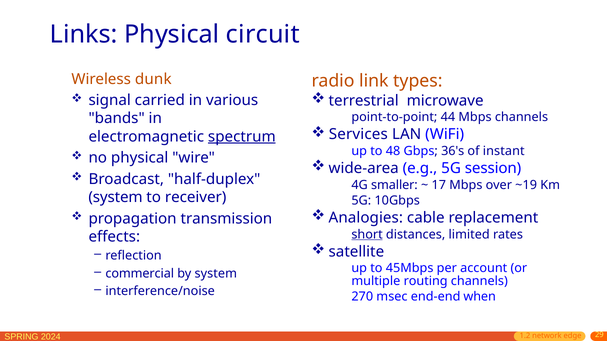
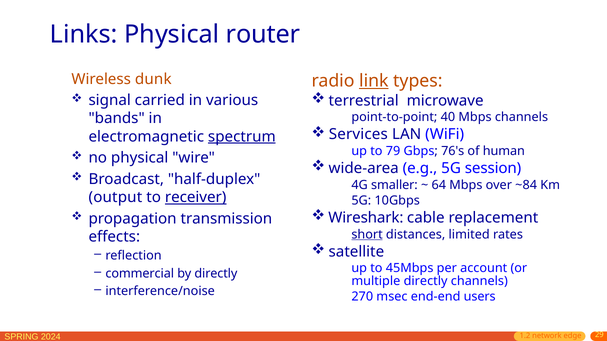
circuit: circuit -> router
link underline: none -> present
44: 44 -> 40
48: 48 -> 79
36's: 36's -> 76's
instant: instant -> human
17: 17 -> 64
~19: ~19 -> ~84
system at (116, 198): system -> output
receiver underline: none -> present
Analogies: Analogies -> Wireshark
by system: system -> directly
multiple routing: routing -> directly
when: when -> users
